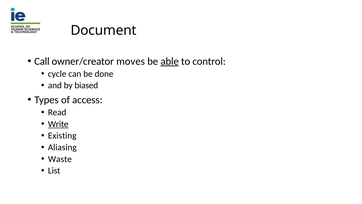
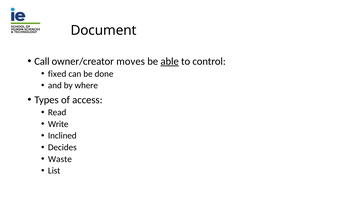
cycle: cycle -> fixed
biased: biased -> where
Write underline: present -> none
Existing: Existing -> Inclined
Aliasing: Aliasing -> Decides
